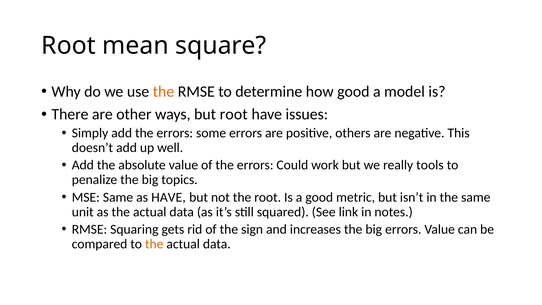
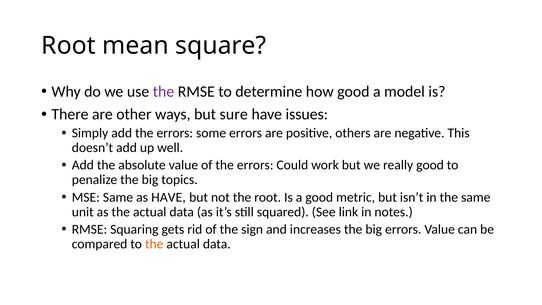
the at (164, 92) colour: orange -> purple
but root: root -> sure
really tools: tools -> good
